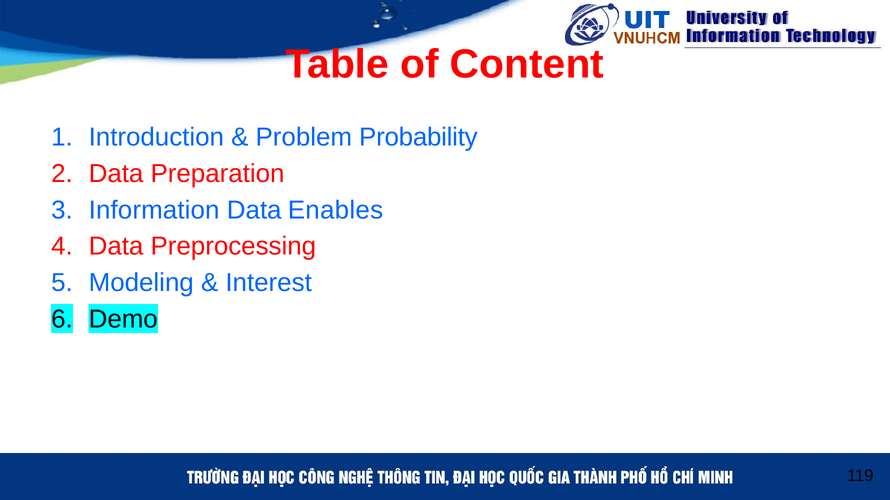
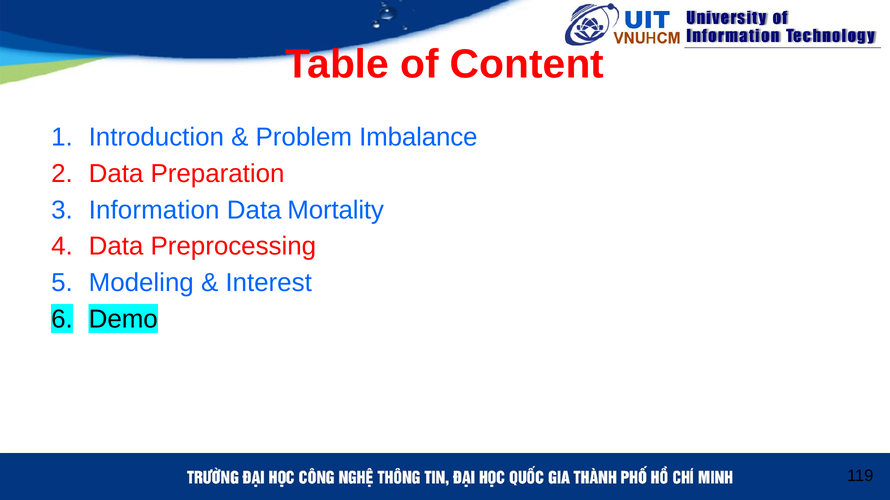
Probability: Probability -> Imbalance
Enables: Enables -> Mortality
